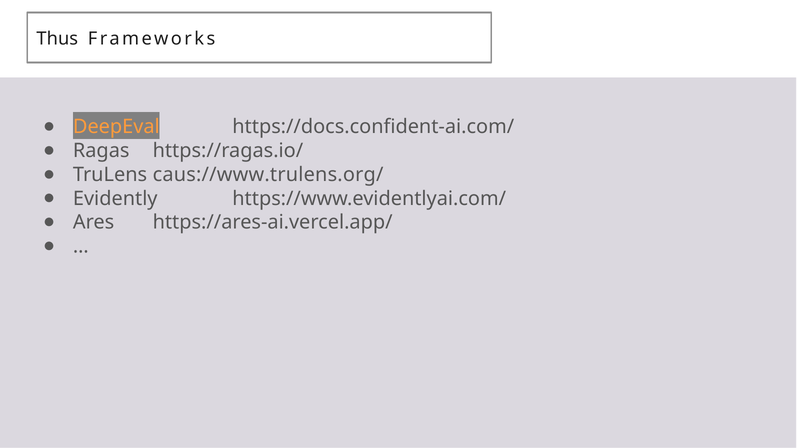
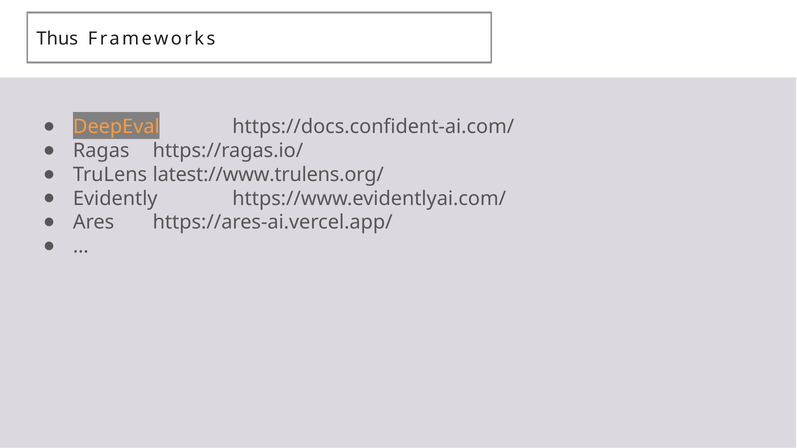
caus://www.trulens.org/: caus://www.trulens.org/ -> latest://www.trulens.org/
